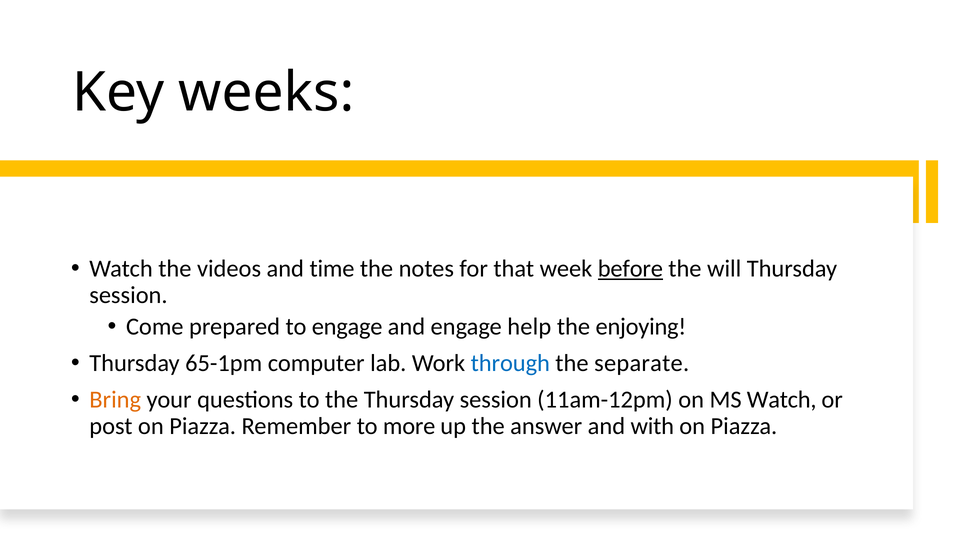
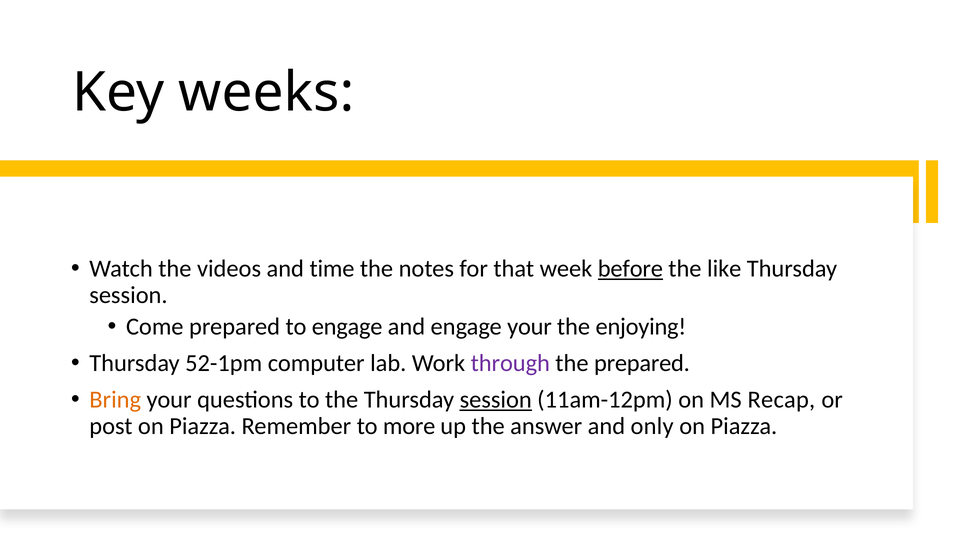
will: will -> like
engage help: help -> your
65-1pm: 65-1pm -> 52-1pm
through colour: blue -> purple
the separate: separate -> prepared
session at (496, 400) underline: none -> present
MS Watch: Watch -> Recap
with: with -> only
